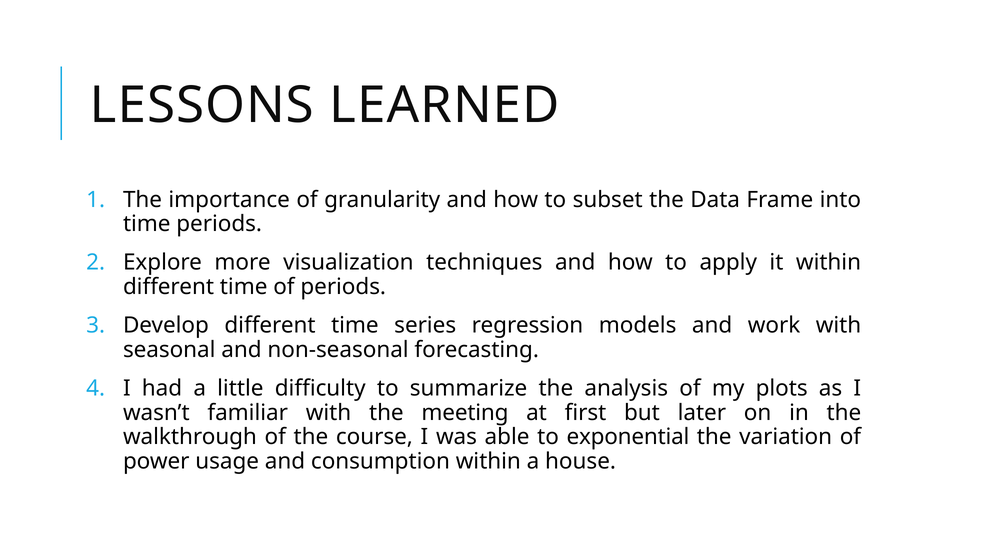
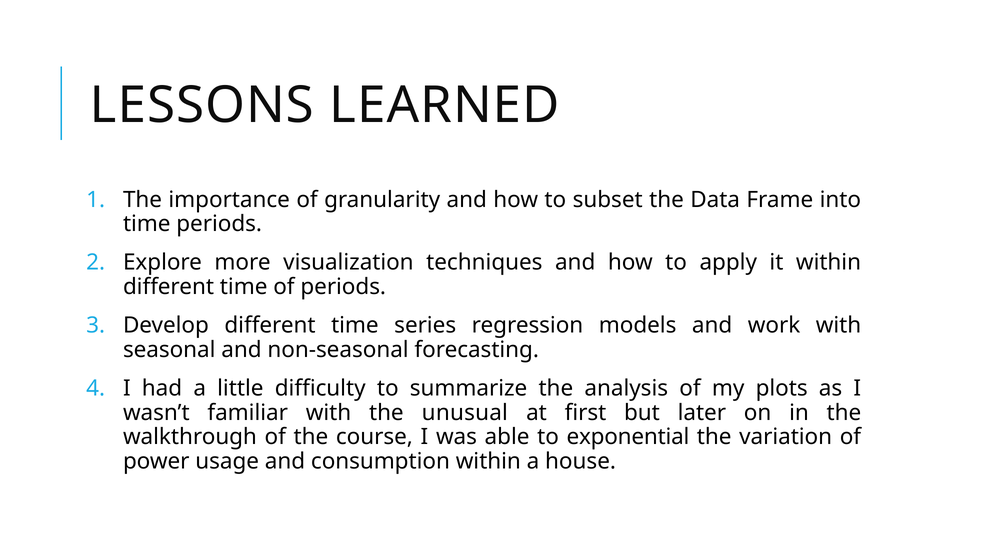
meeting: meeting -> unusual
